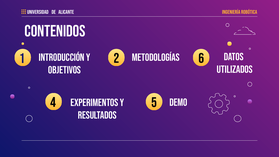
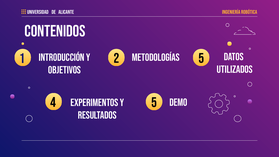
2 6: 6 -> 5
